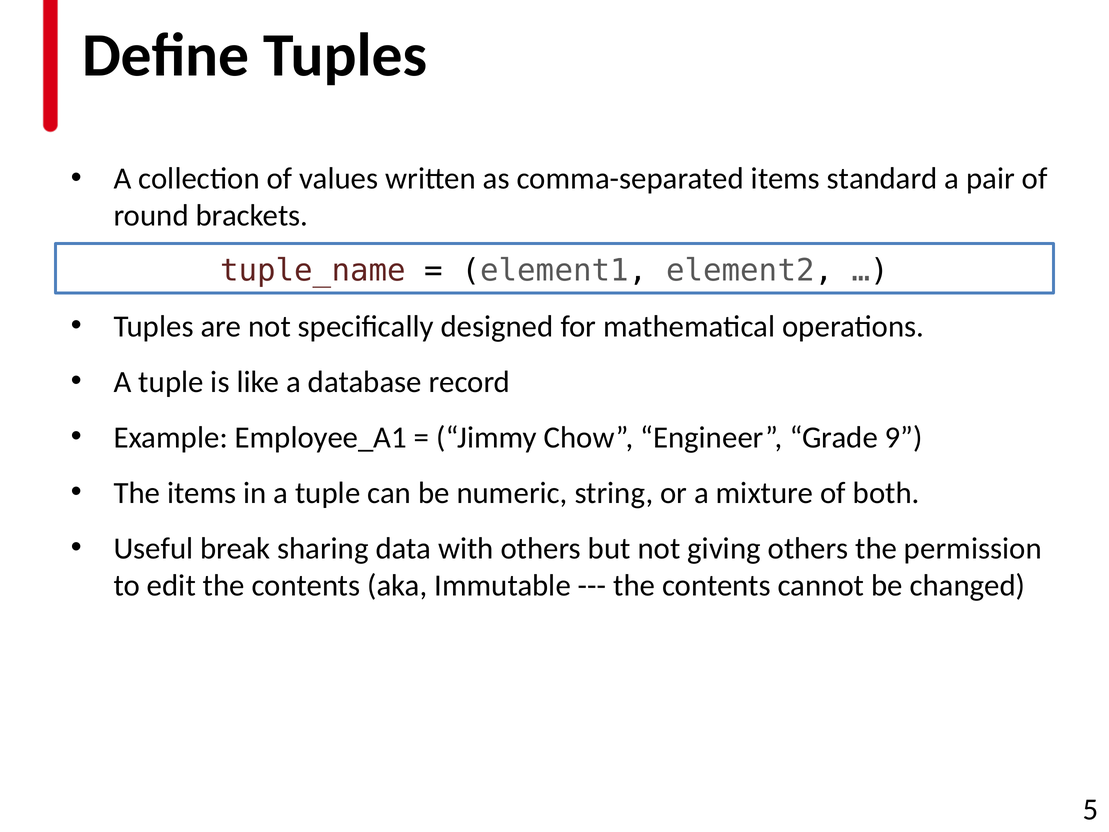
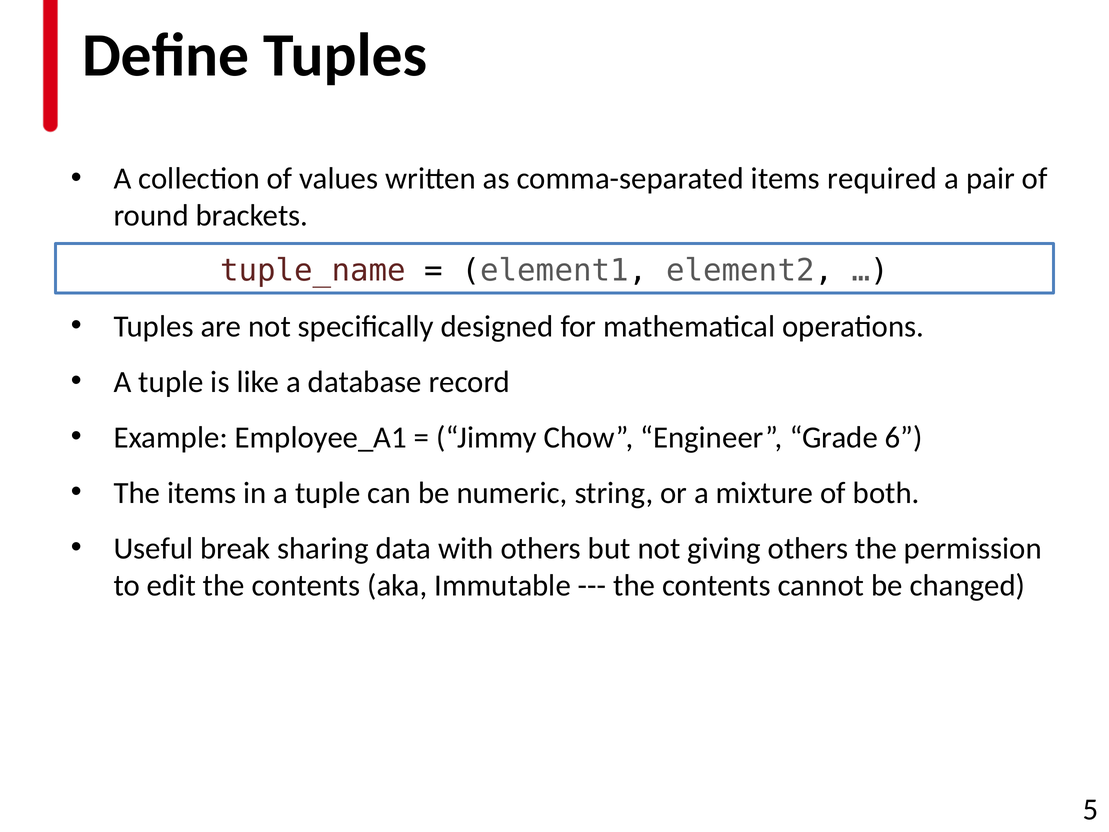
standard: standard -> required
9: 9 -> 6
